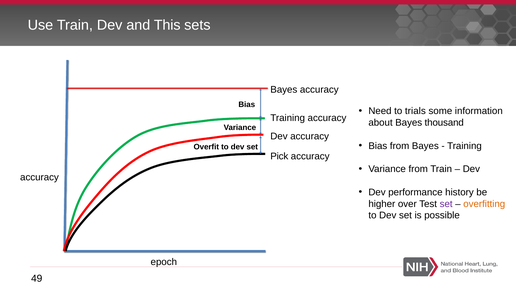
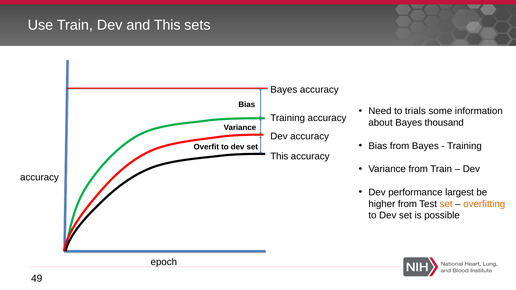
Pick at (279, 156): Pick -> This
history: history -> largest
higher over: over -> from
set at (446, 204) colour: purple -> orange
